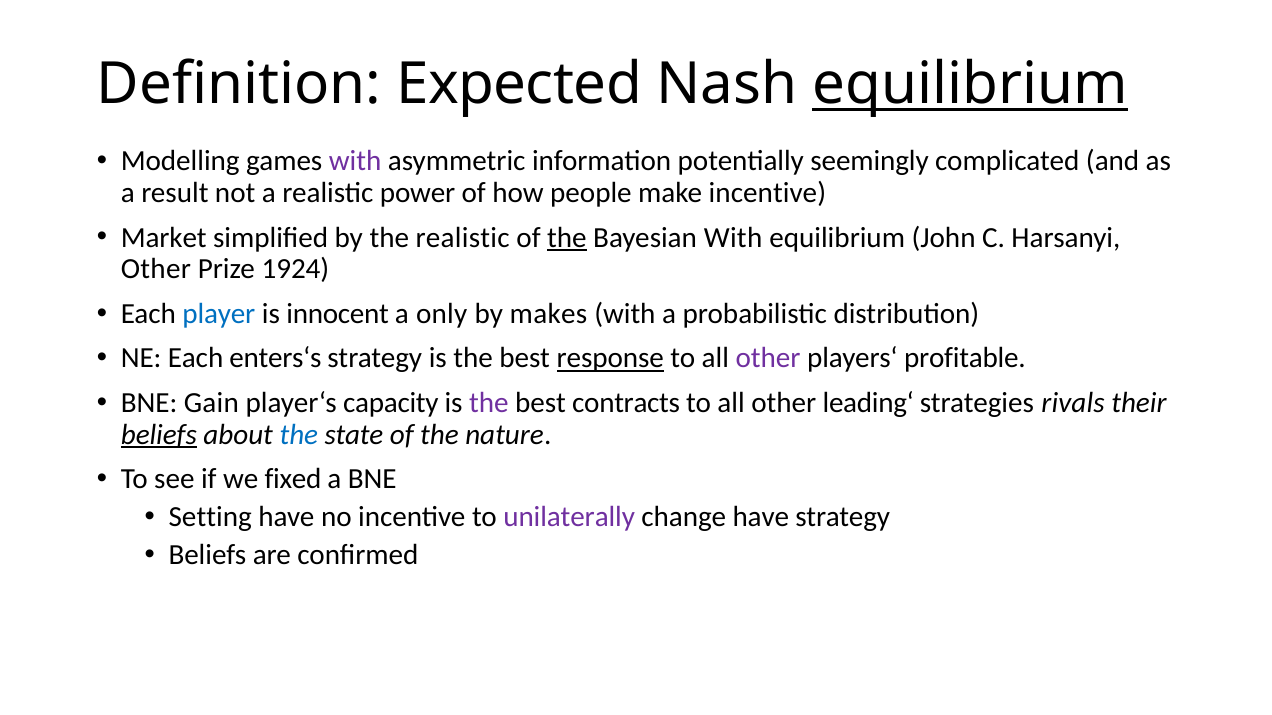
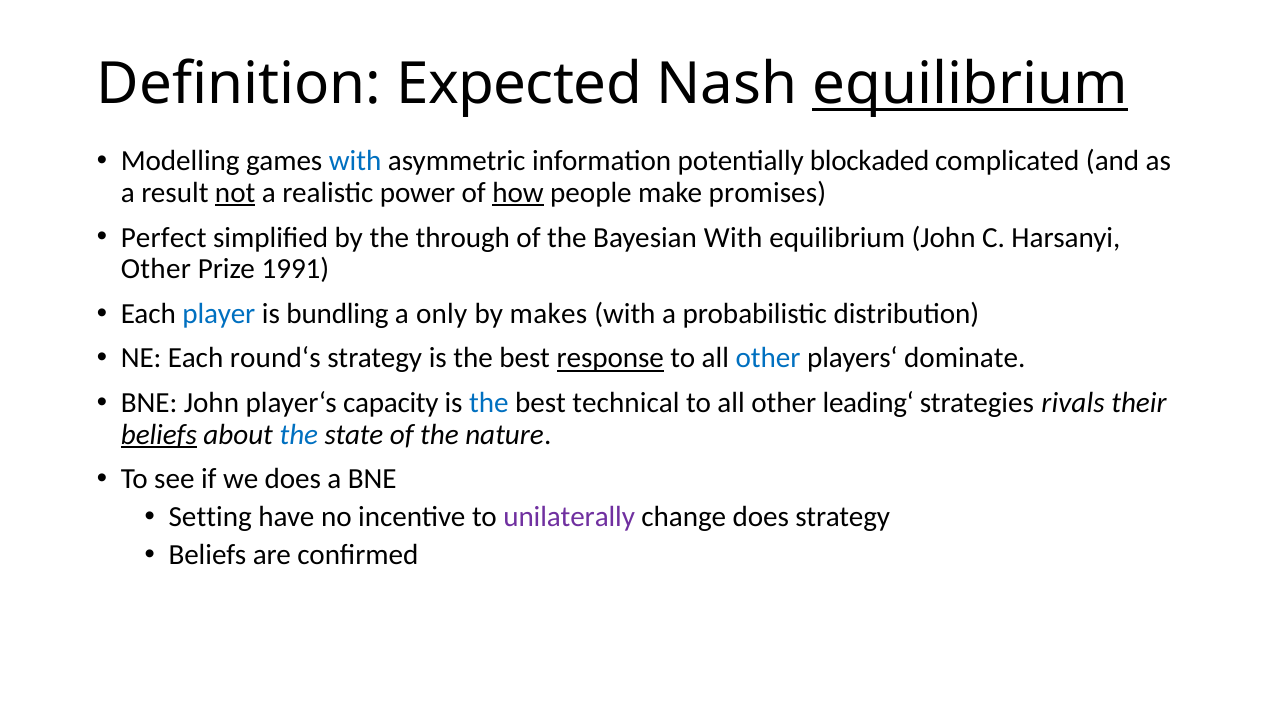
with at (355, 161) colour: purple -> blue
seemingly: seemingly -> blockaded
not underline: none -> present
how underline: none -> present
make incentive: incentive -> promises
Market: Market -> Perfect
the realistic: realistic -> through
the at (567, 238) underline: present -> none
1924: 1924 -> 1991
innocent: innocent -> bundling
enters‘s: enters‘s -> round‘s
other at (768, 358) colour: purple -> blue
profitable: profitable -> dominate
BNE Gain: Gain -> John
the at (489, 403) colour: purple -> blue
contracts: contracts -> technical
we fixed: fixed -> does
change have: have -> does
